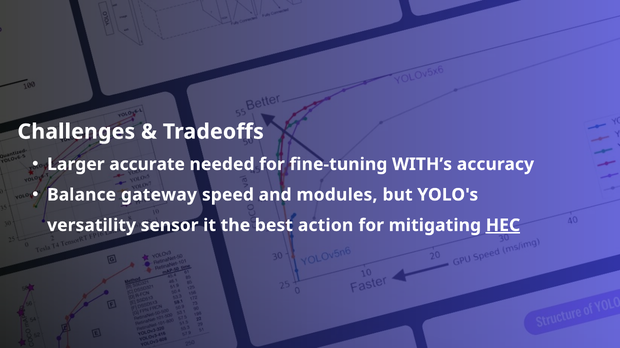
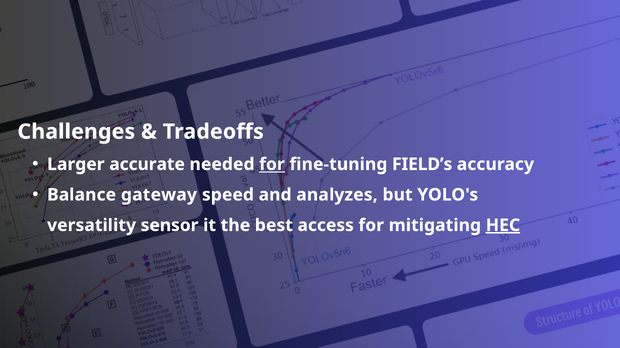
for at (272, 165) underline: none -> present
WITH’s: WITH’s -> FIELD’s
modules: modules -> analyzes
action: action -> access
